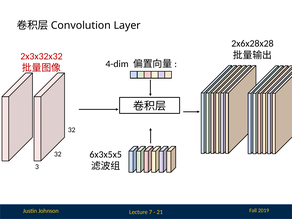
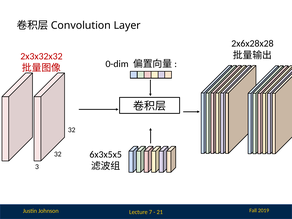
4-dim: 4-dim -> 0-dim
